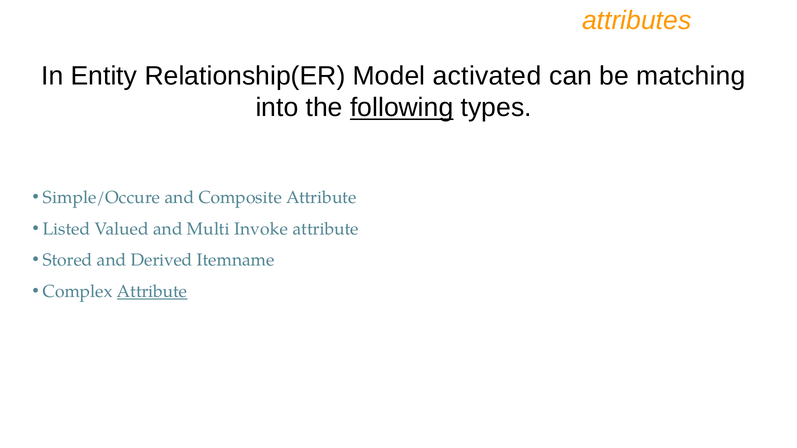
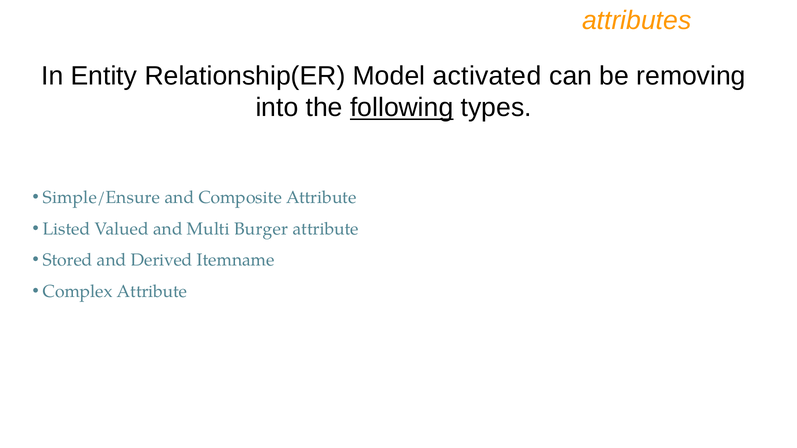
matching: matching -> removing
Simple/Occure: Simple/Occure -> Simple/Ensure
Invoke: Invoke -> Burger
Attribute at (152, 292) underline: present -> none
